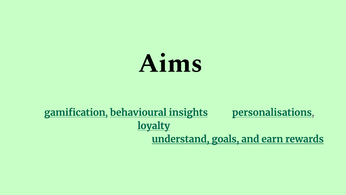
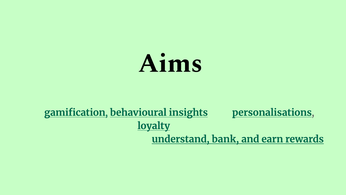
customeunderstand goals: goals -> bank
